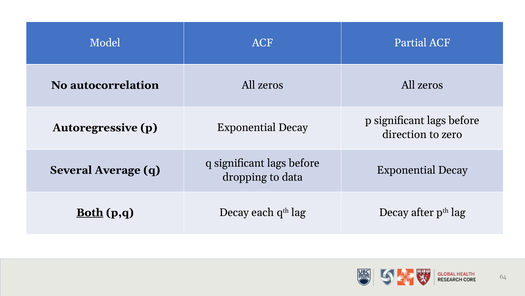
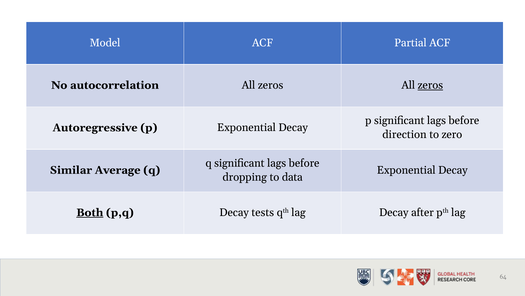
zeros at (430, 85) underline: none -> present
Several: Several -> Similar
each: each -> tests
